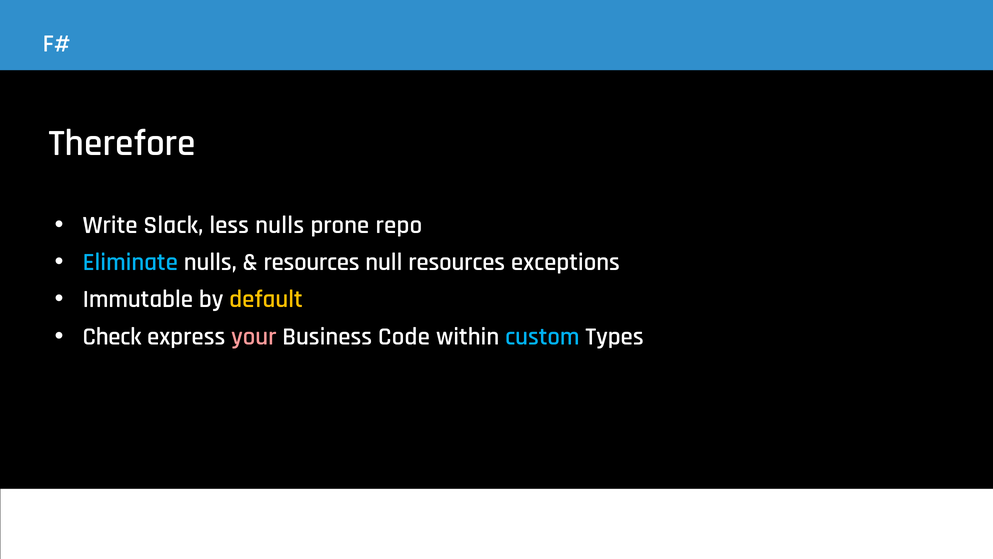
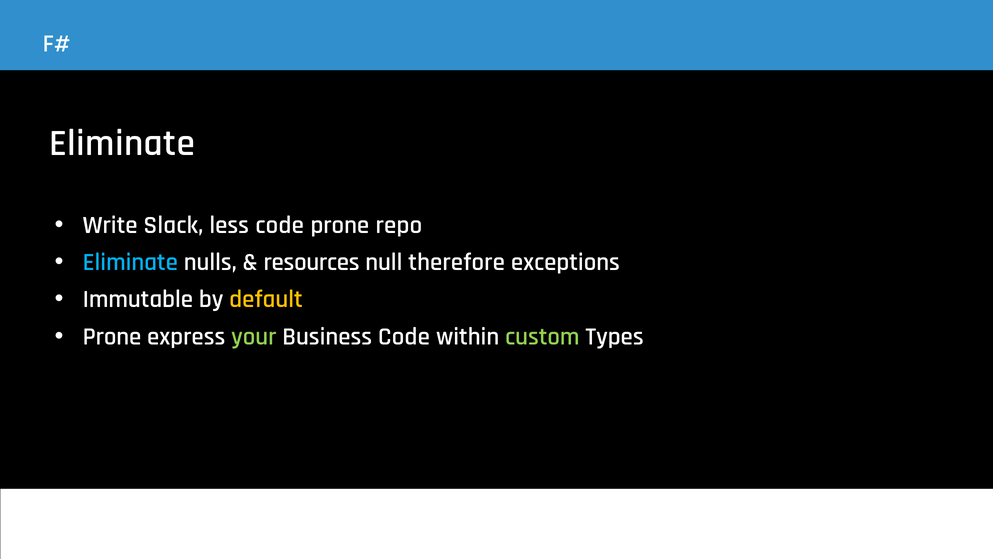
Therefore at (122, 143): Therefore -> Eliminate
less nulls: nulls -> code
null resources: resources -> therefore
Check at (112, 336): Check -> Prone
your colour: pink -> light green
custom colour: light blue -> light green
